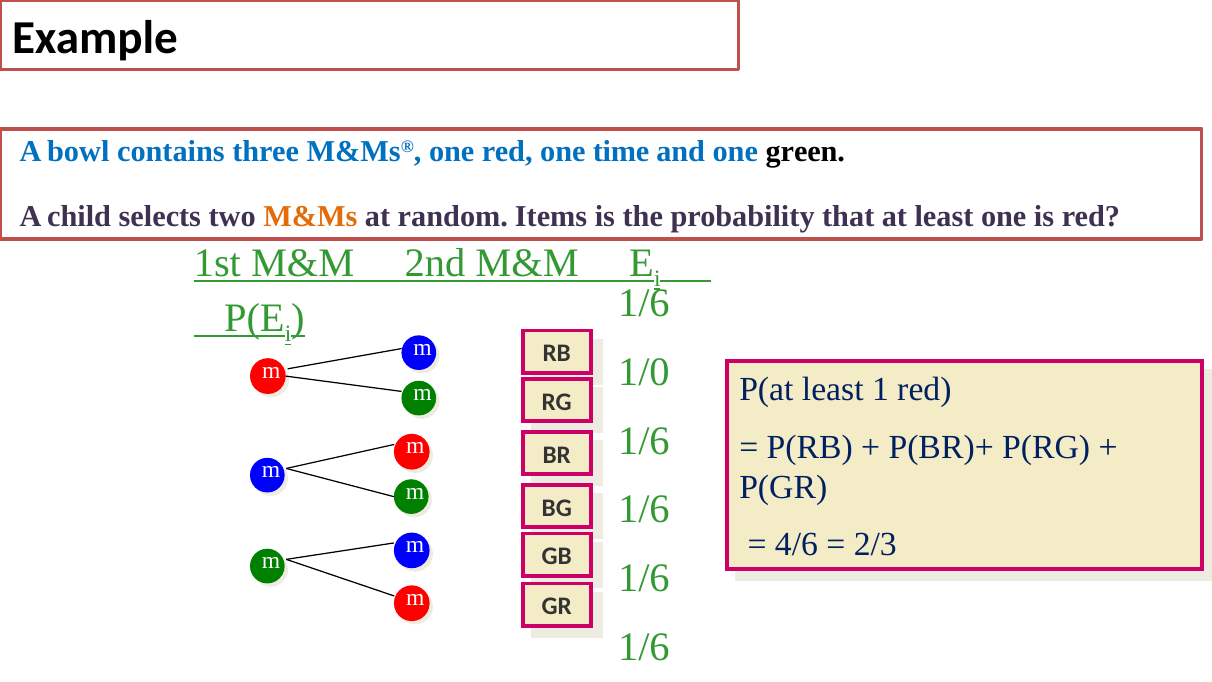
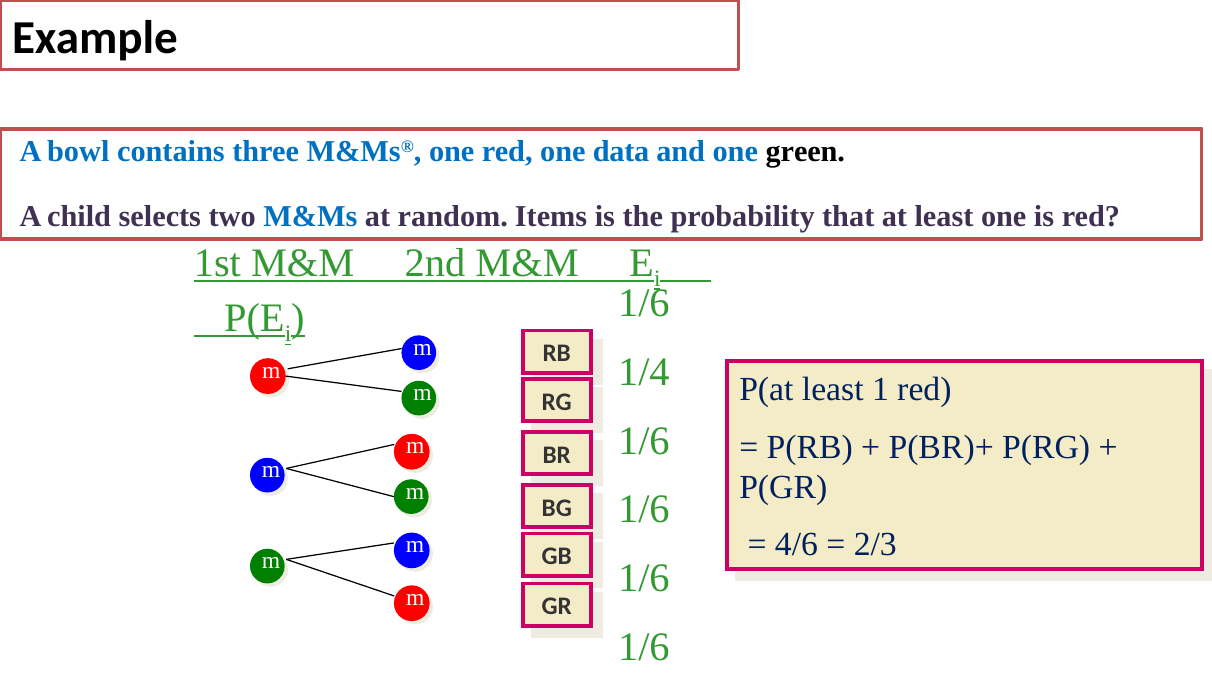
time: time -> data
M&Ms colour: orange -> blue
1/0: 1/0 -> 1/4
